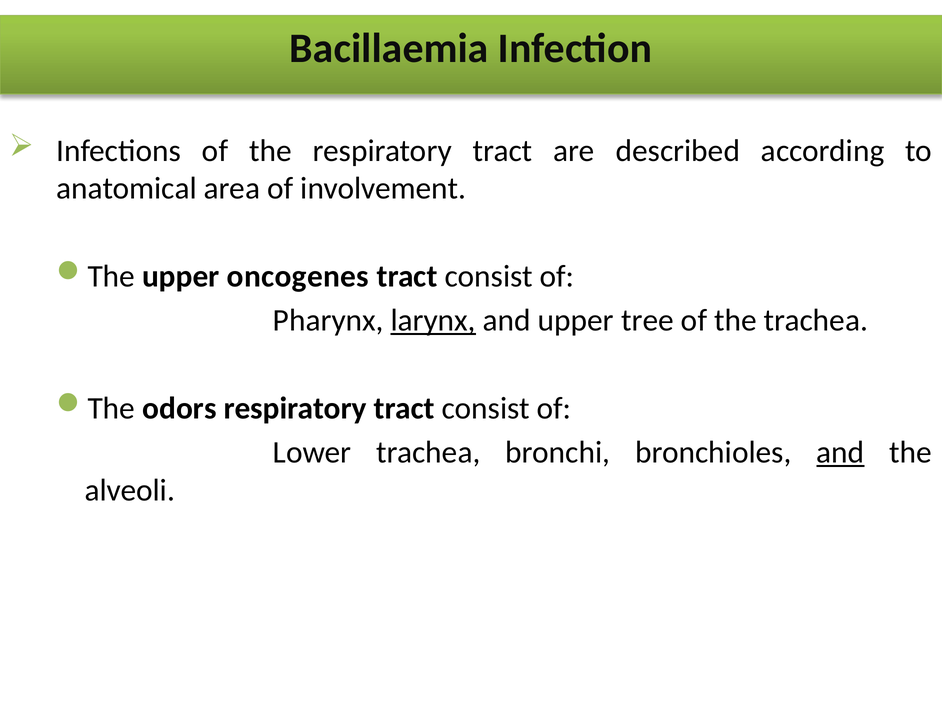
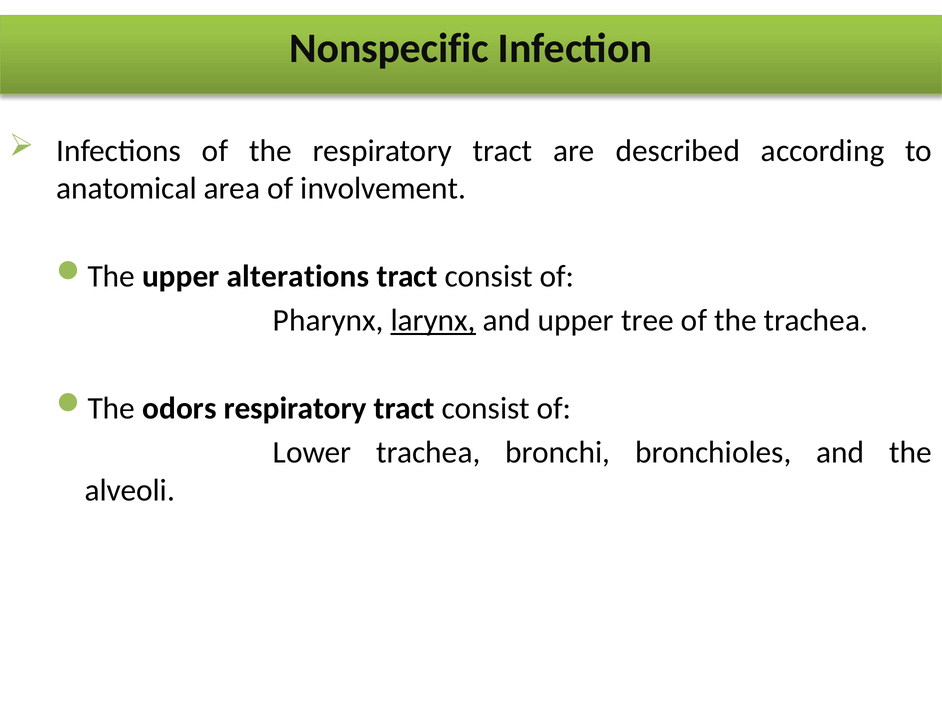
Bacillaemia: Bacillaemia -> Nonspecific
oncogenes: oncogenes -> alterations
and at (840, 452) underline: present -> none
